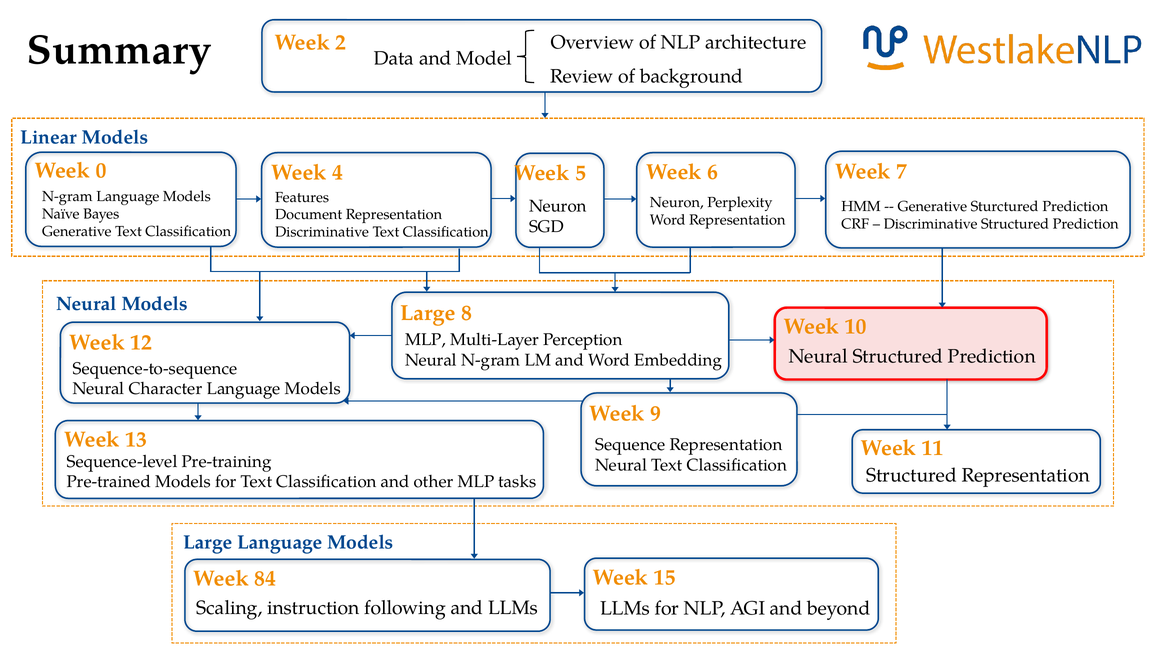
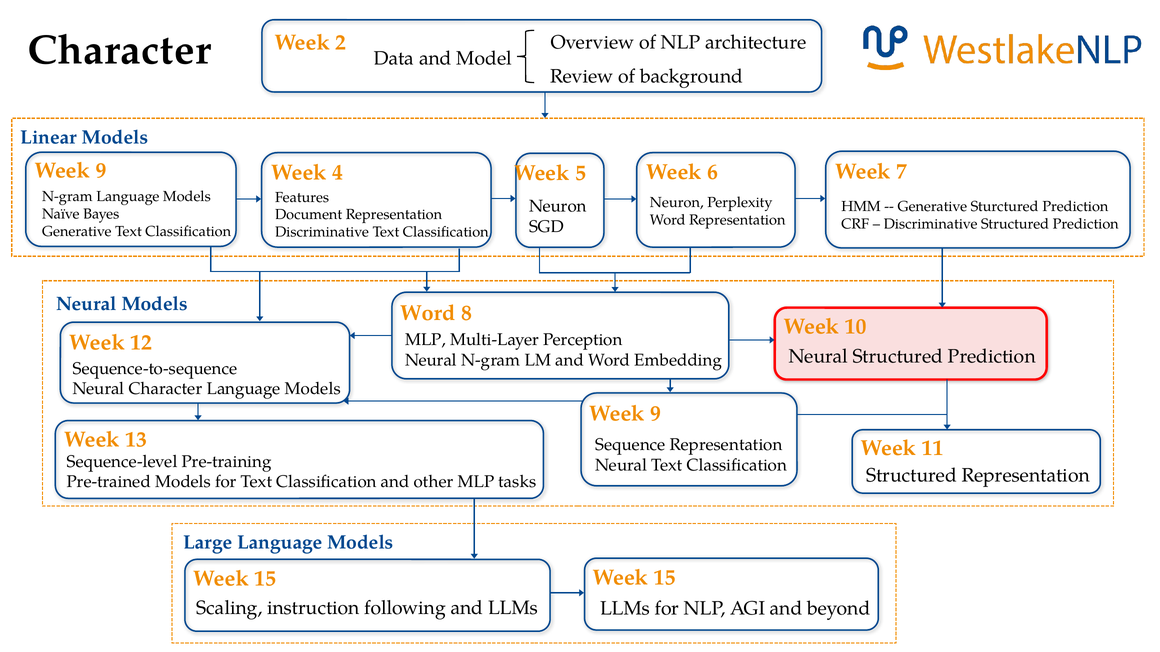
Summary at (119, 50): Summary -> Character
0 at (101, 171): 0 -> 9
Large at (428, 313): Large -> Word
84 at (265, 579): 84 -> 15
